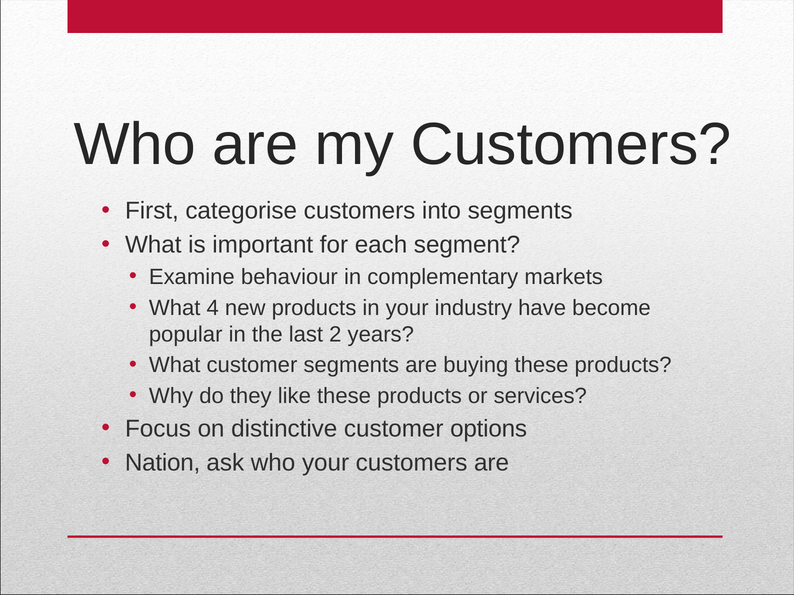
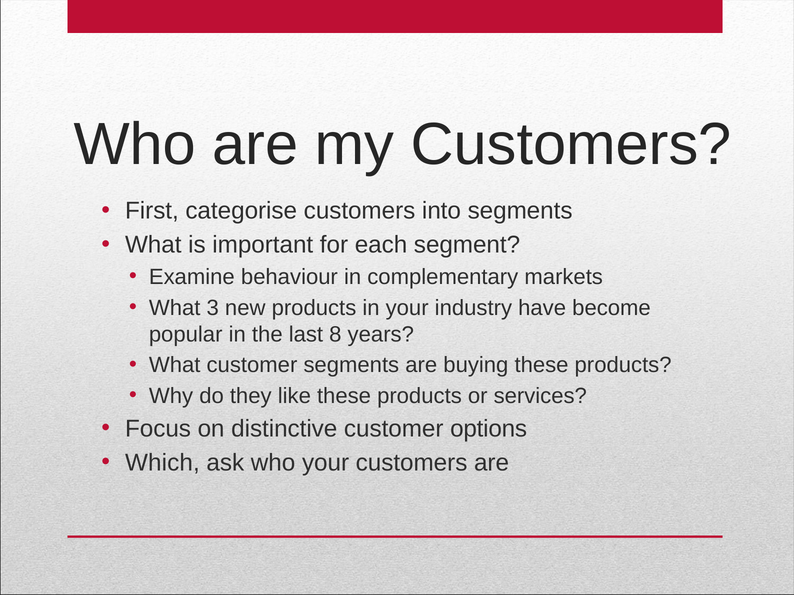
4: 4 -> 3
2: 2 -> 8
Nation: Nation -> Which
